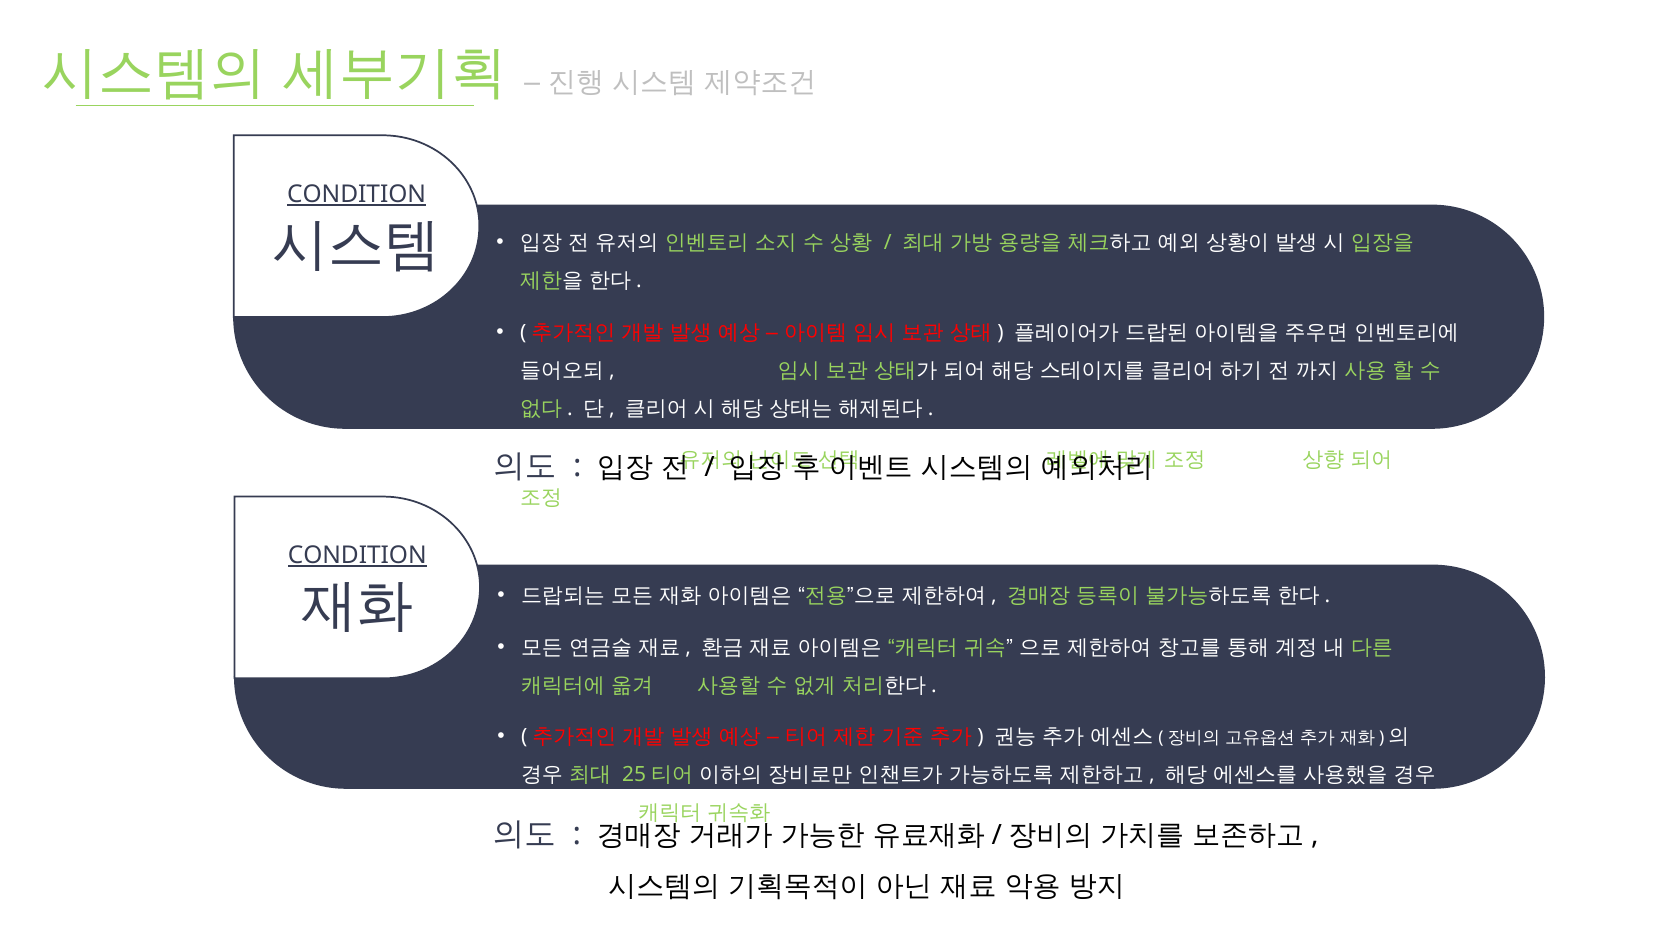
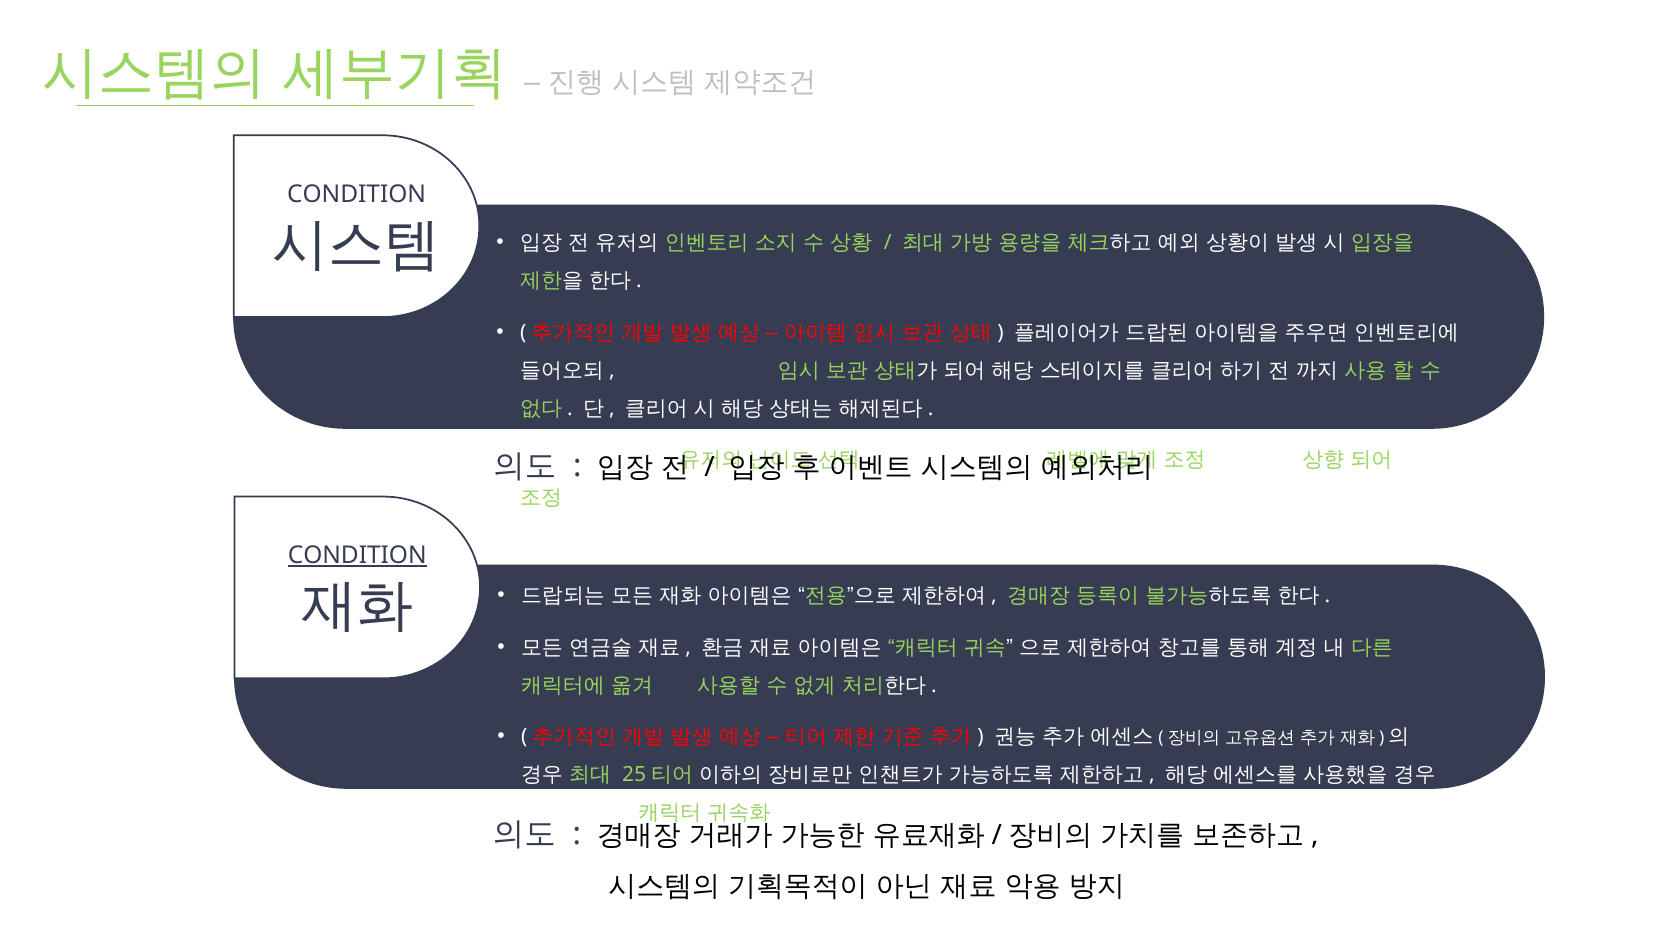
CONDITION at (357, 194) underline: present -> none
